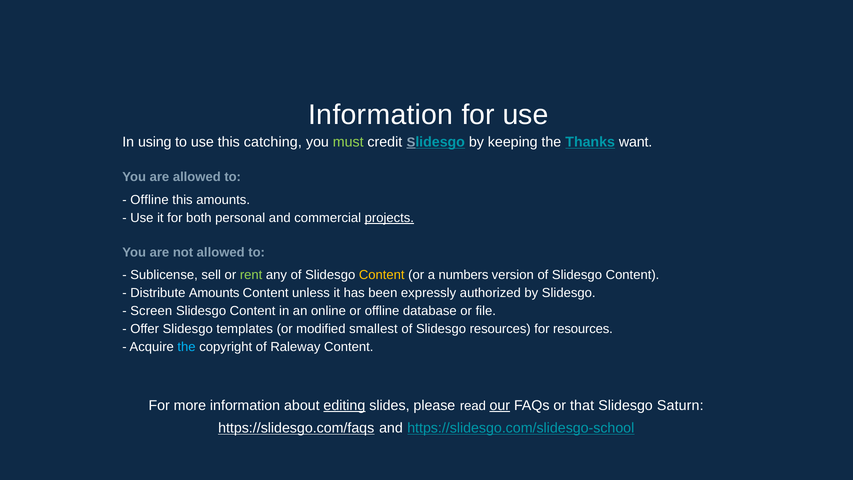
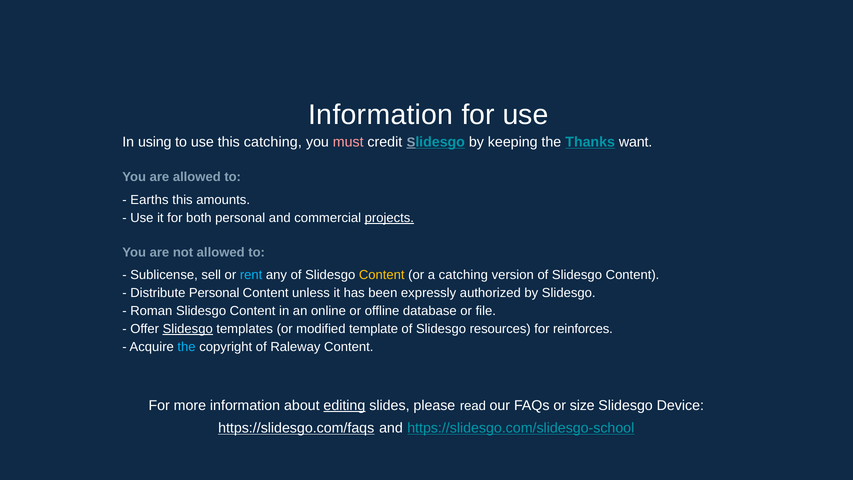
must colour: light green -> pink
Offline at (149, 200): Offline -> Earths
rent colour: light green -> light blue
a numbers: numbers -> catching
Distribute Amounts: Amounts -> Personal
Screen: Screen -> Roman
Slidesgo at (188, 329) underline: none -> present
smallest: smallest -> template
for resources: resources -> reinforces
our underline: present -> none
that: that -> size
Saturn: Saturn -> Device
